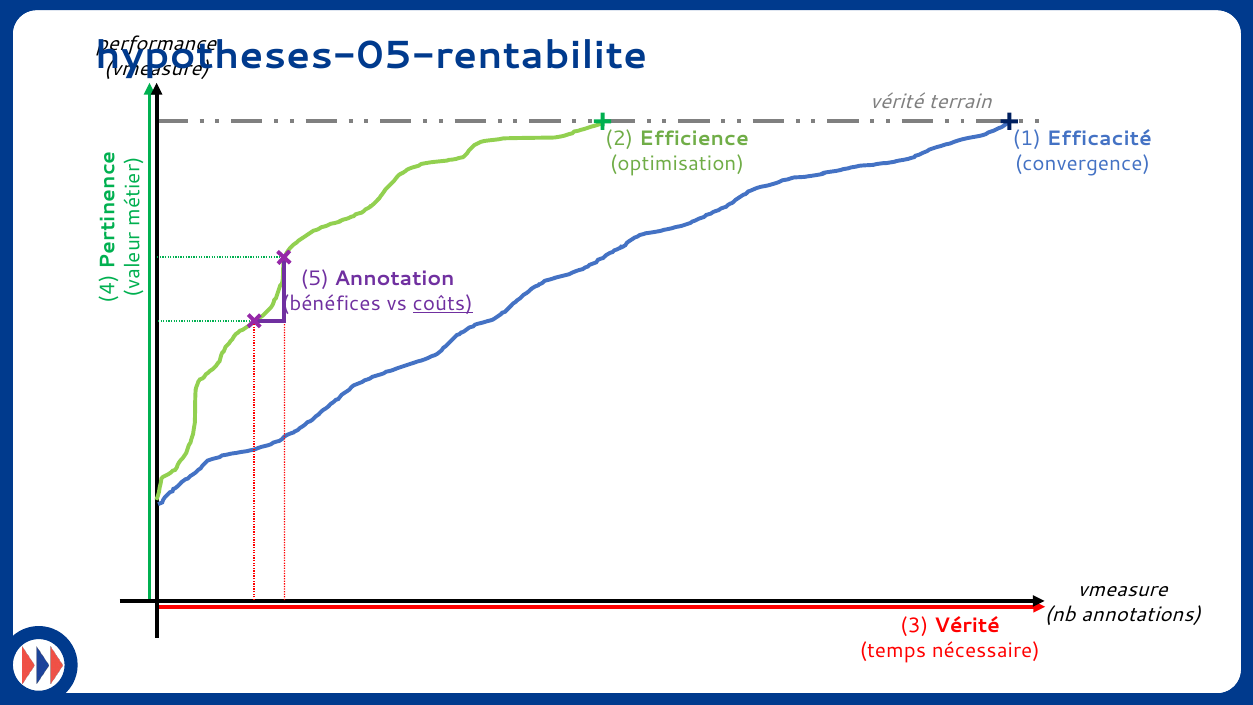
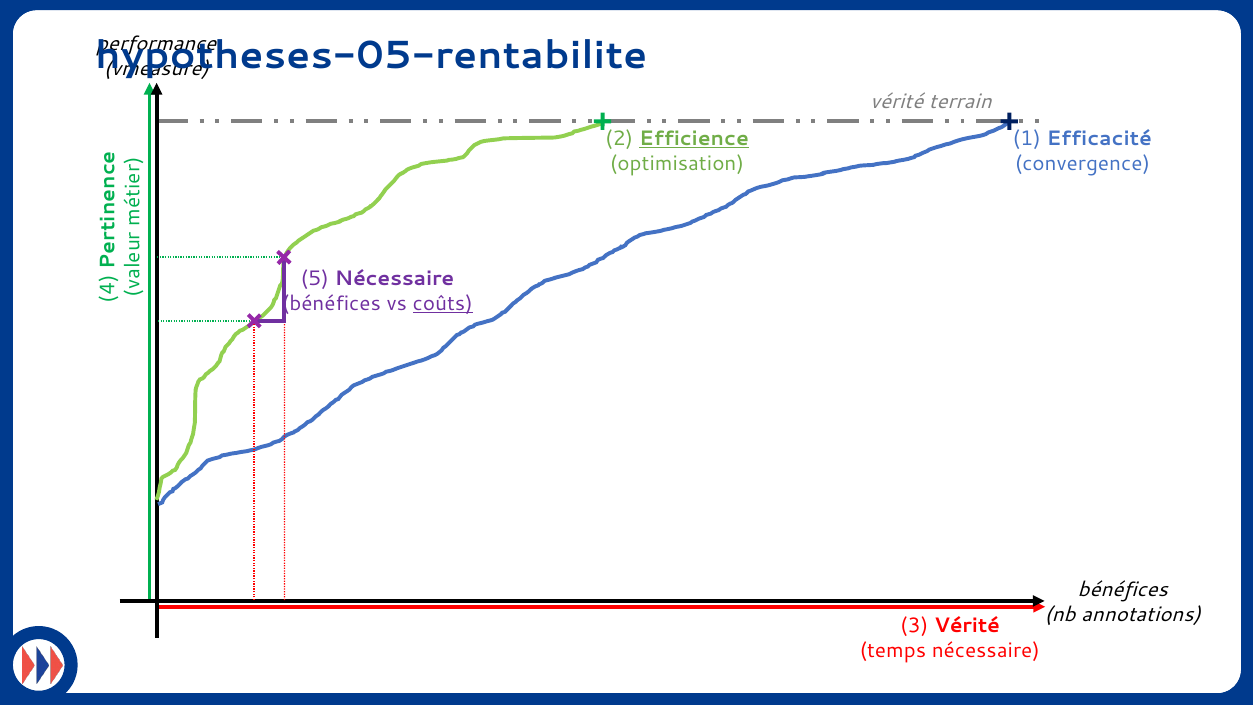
Efficience underline: none -> present
5 Annotation: Annotation -> Nécessaire
vmeasure at (1123, 589): vmeasure -> bénéfices
